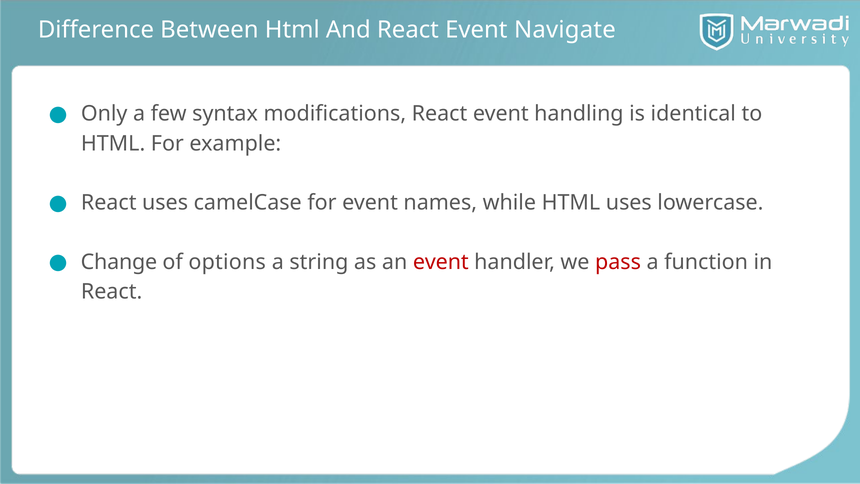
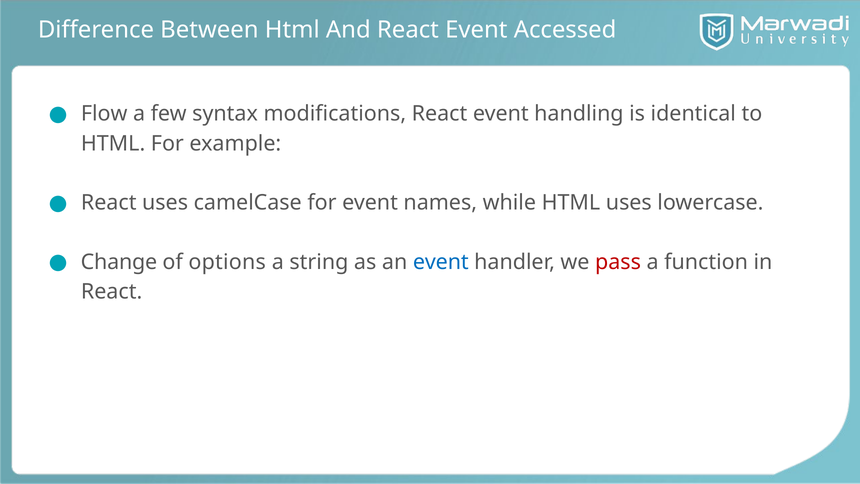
Navigate: Navigate -> Accessed
Only: Only -> Flow
event at (441, 262) colour: red -> blue
